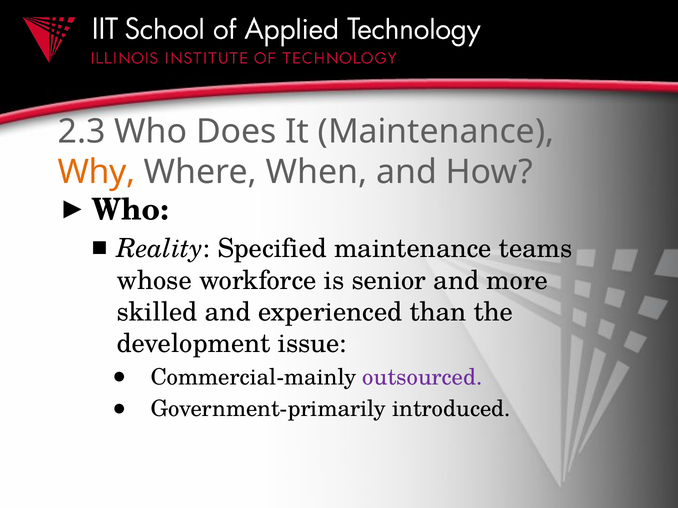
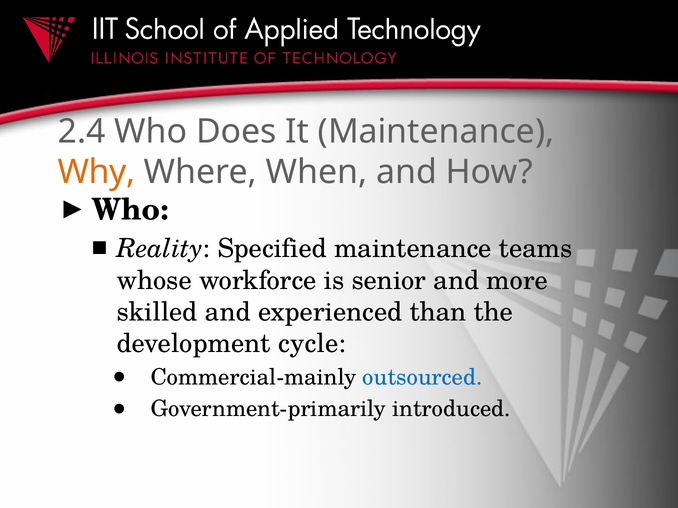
2.3: 2.3 -> 2.4
issue: issue -> cycle
outsourced colour: purple -> blue
